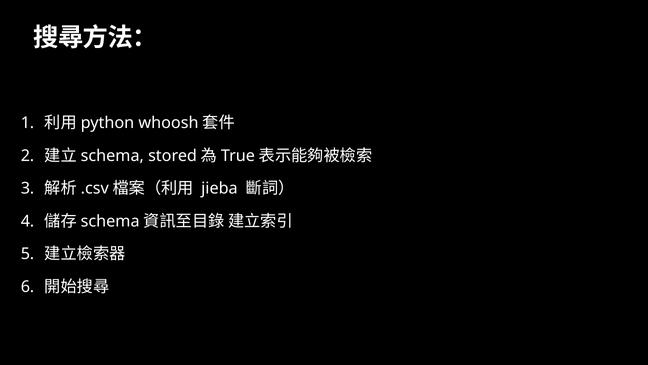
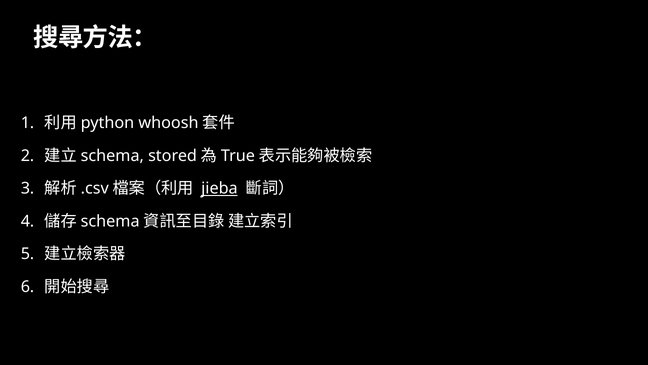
jieba underline: none -> present
